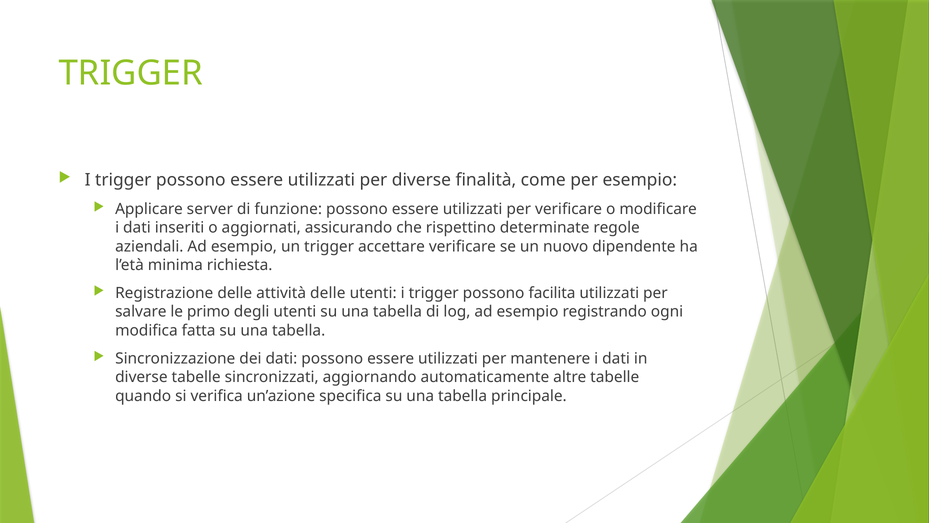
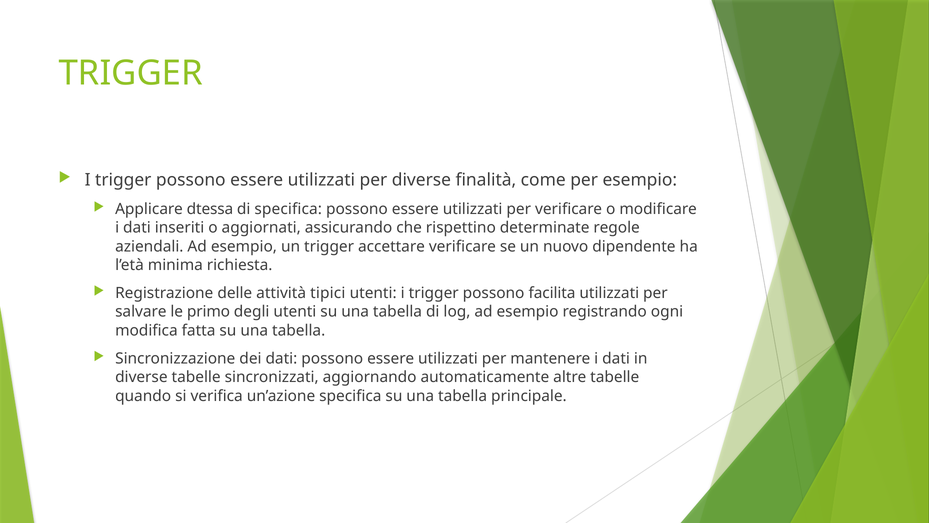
server: server -> dtessa
di funzione: funzione -> specifica
attività delle: delle -> tipici
